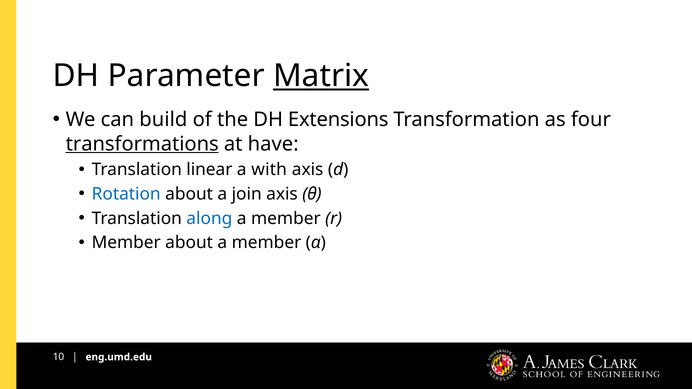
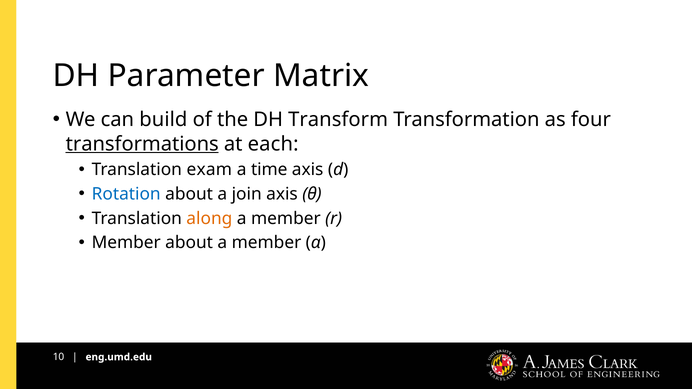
Matrix underline: present -> none
Extensions: Extensions -> Transform
have: have -> each
linear: linear -> exam
with: with -> time
along colour: blue -> orange
